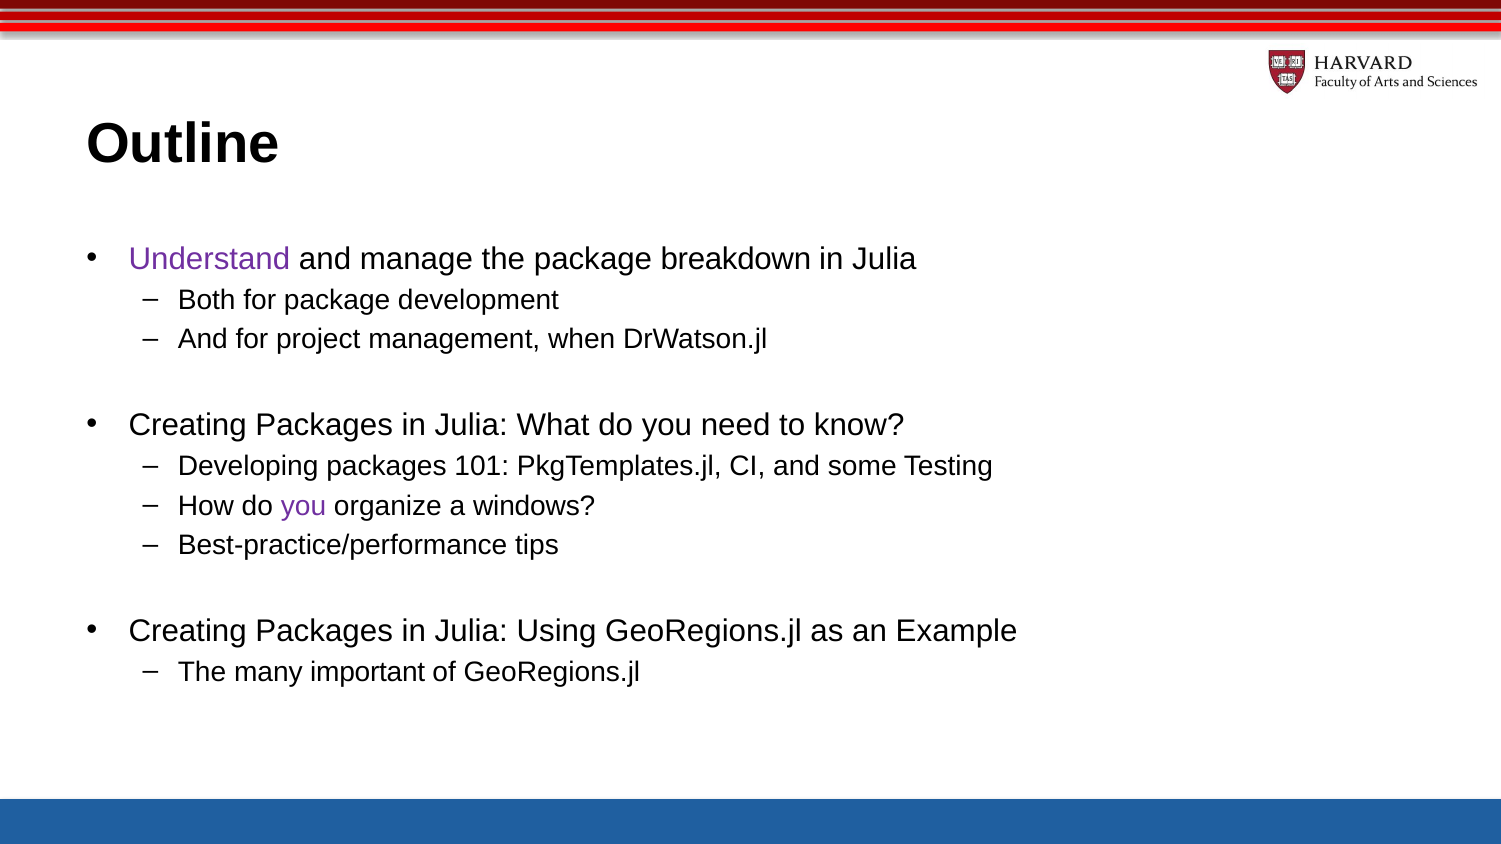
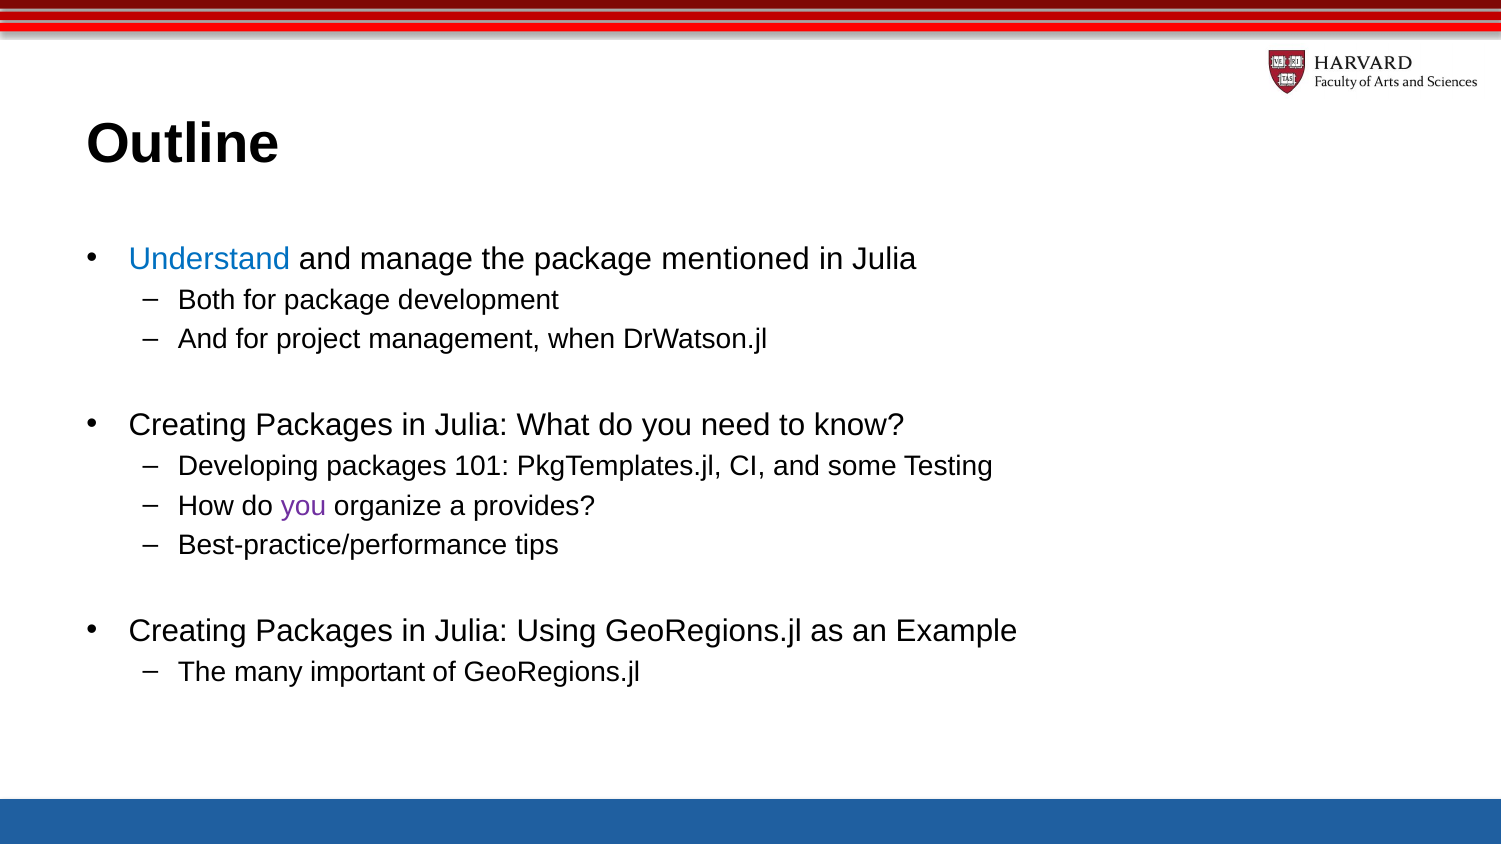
Understand colour: purple -> blue
breakdown: breakdown -> mentioned
windows: windows -> provides
